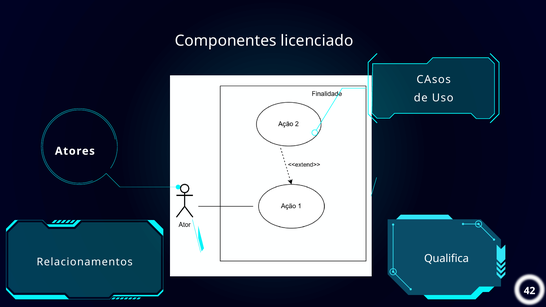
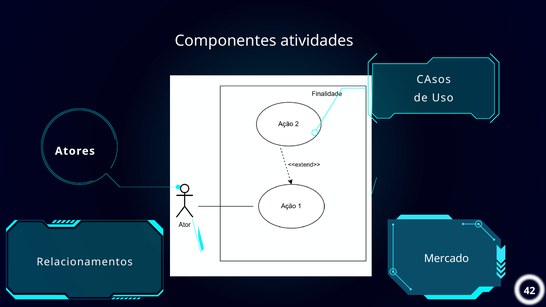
licenciado: licenciado -> atividades
Qualifica: Qualifica -> Mercado
